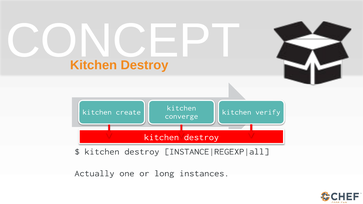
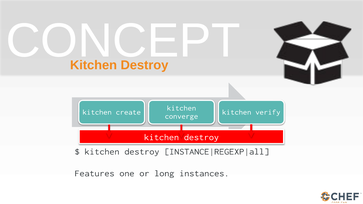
Actually: Actually -> Features
